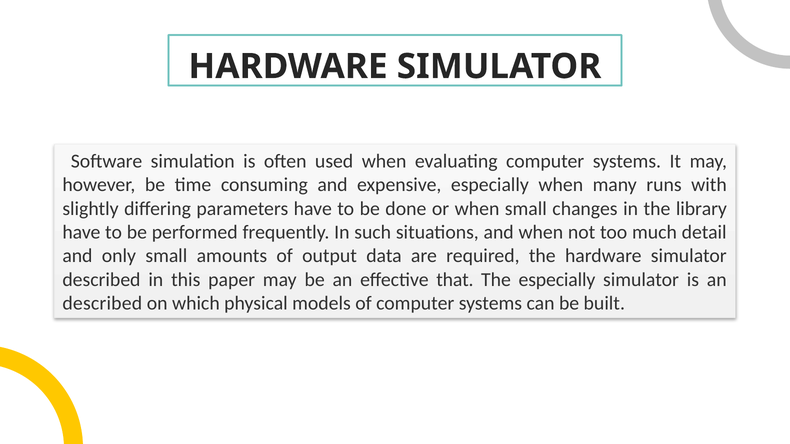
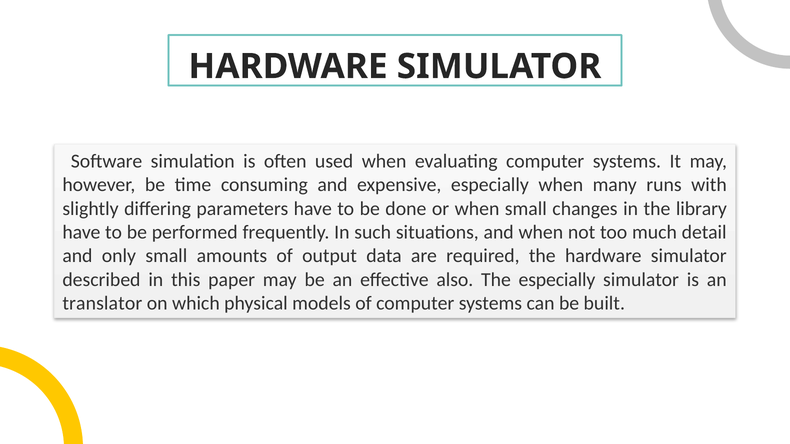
that: that -> also
described at (102, 304): described -> translator
